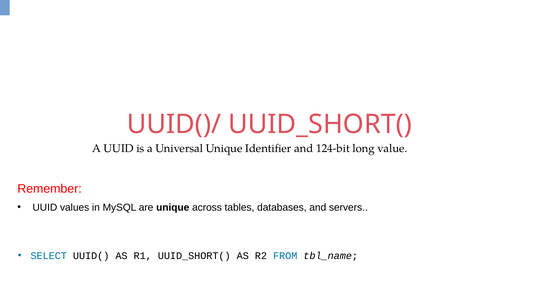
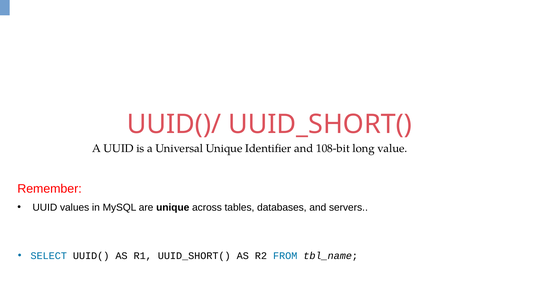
124-bit: 124-bit -> 108-bit
